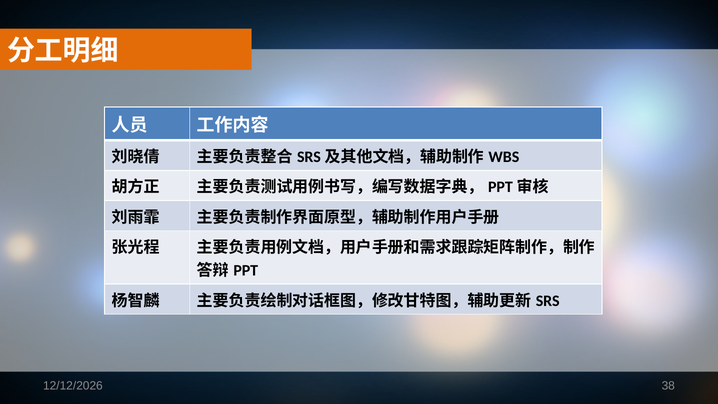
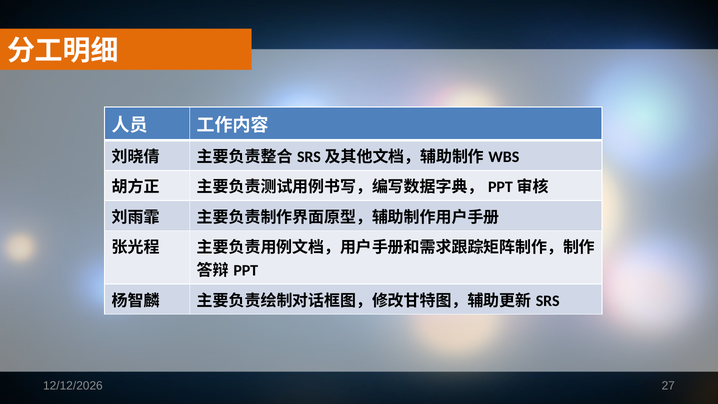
38: 38 -> 27
